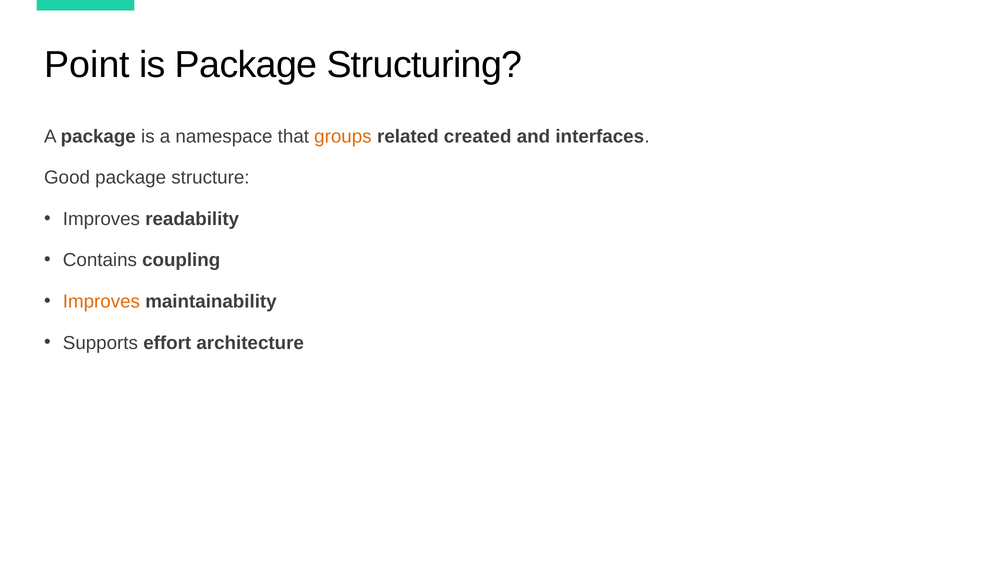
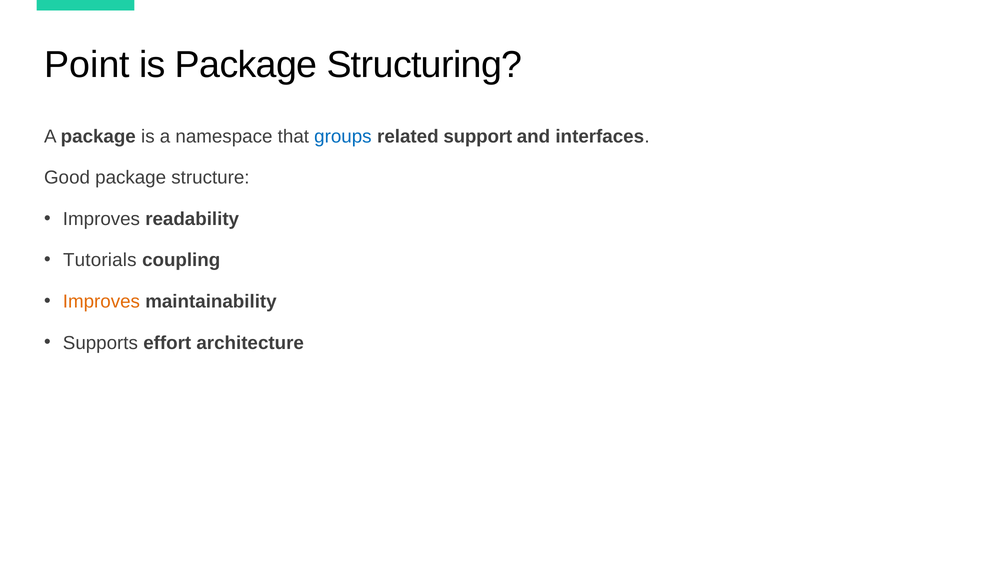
groups colour: orange -> blue
created: created -> support
Contains: Contains -> Tutorials
